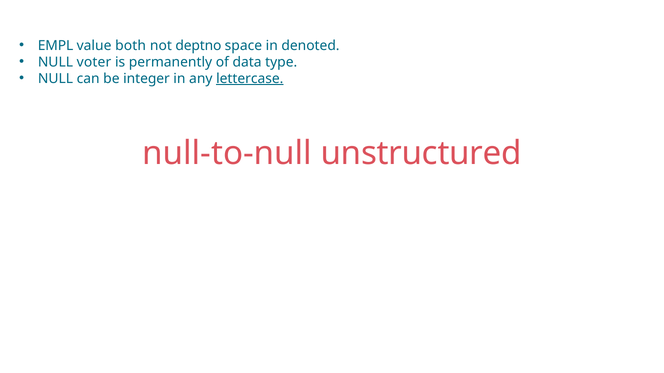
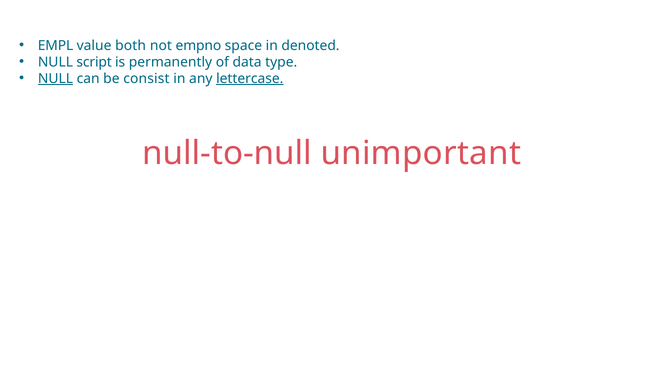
deptno: deptno -> empno
voter: voter -> script
NULL at (55, 79) underline: none -> present
integer: integer -> consist
unstructured: unstructured -> unimportant
